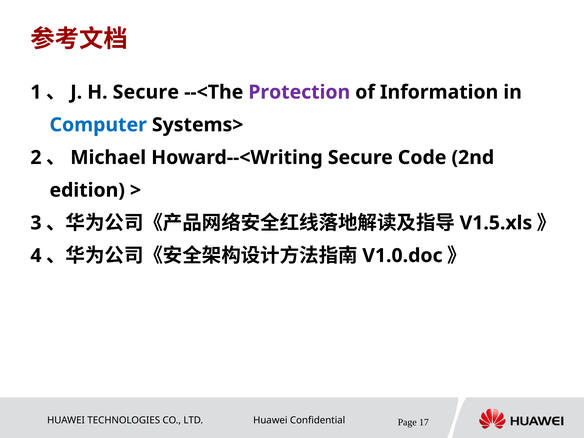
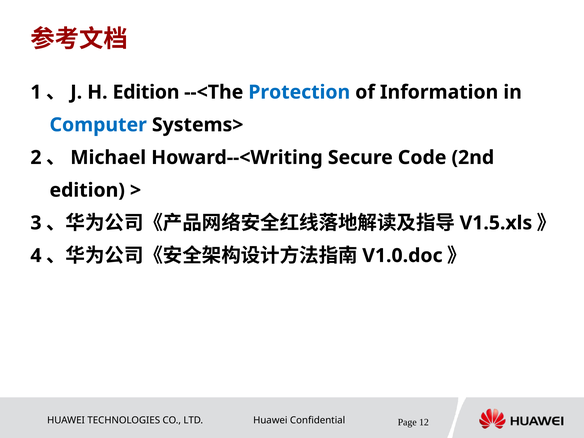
H Secure: Secure -> Edition
Protection colour: purple -> blue
17: 17 -> 12
